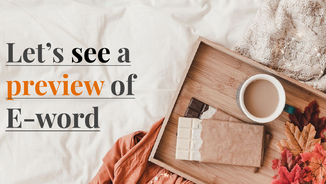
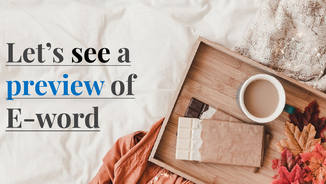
preview colour: orange -> blue
